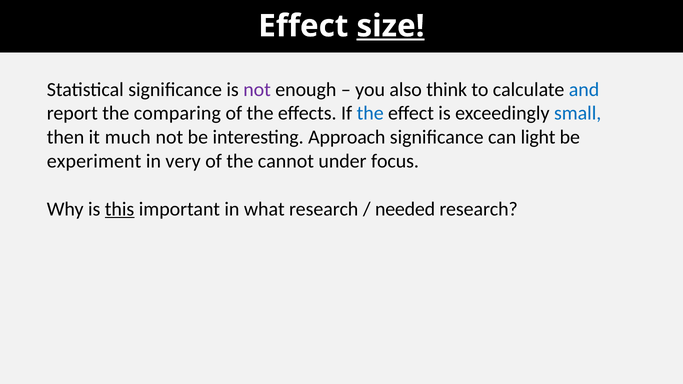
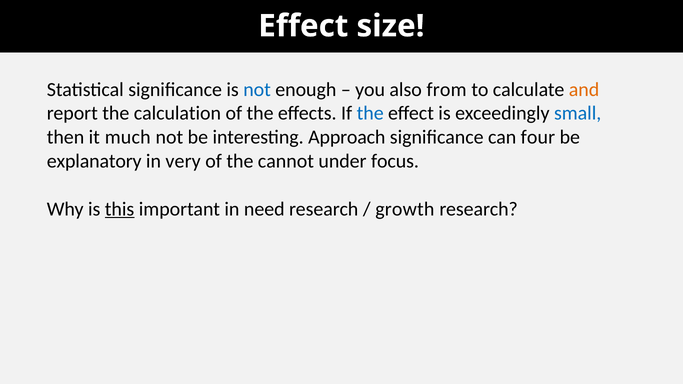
size underline: present -> none
not at (257, 90) colour: purple -> blue
think: think -> from
and colour: blue -> orange
comparing: comparing -> calculation
light: light -> four
experiment: experiment -> explanatory
what: what -> need
needed: needed -> growth
